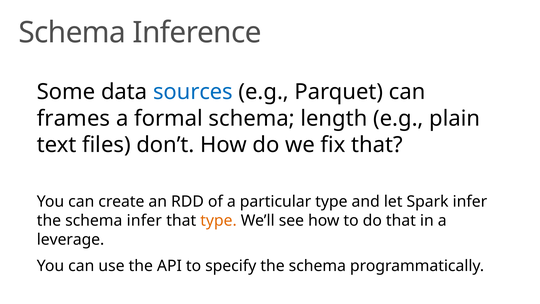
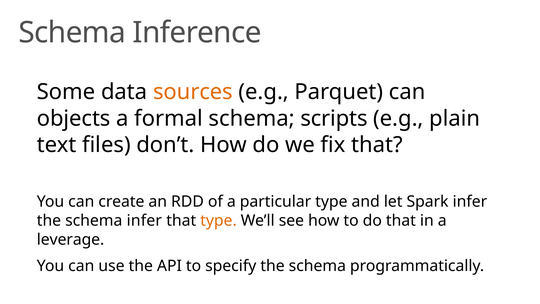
sources colour: blue -> orange
frames: frames -> objects
length: length -> scripts
